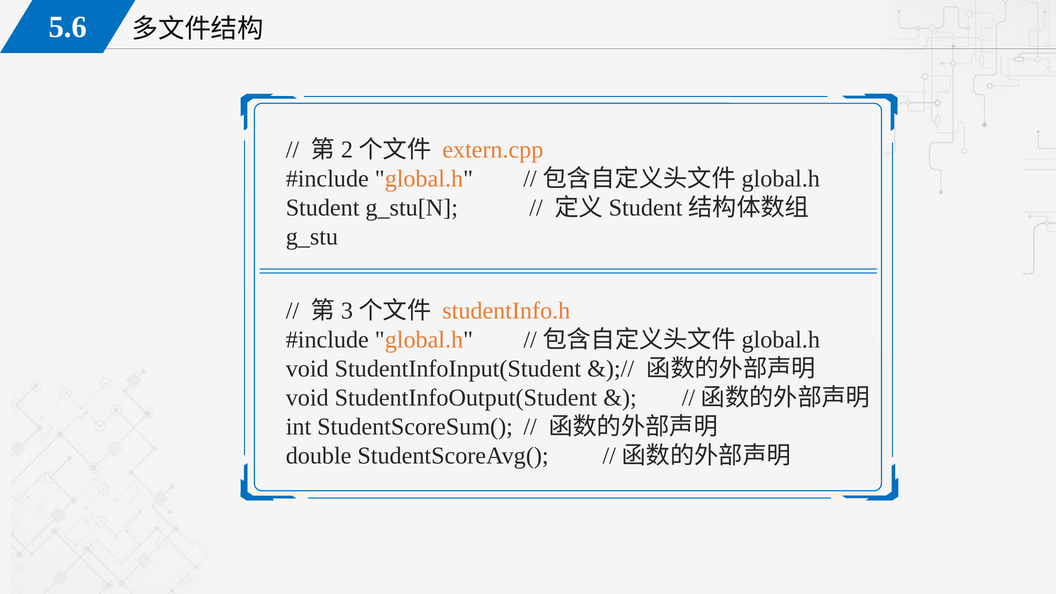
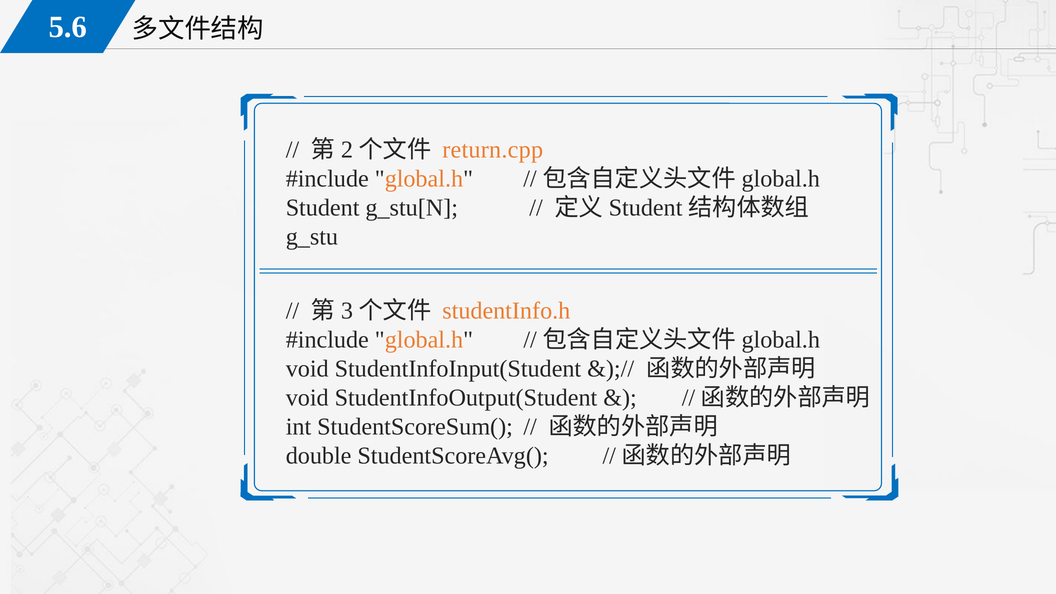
extern.cpp: extern.cpp -> return.cpp
